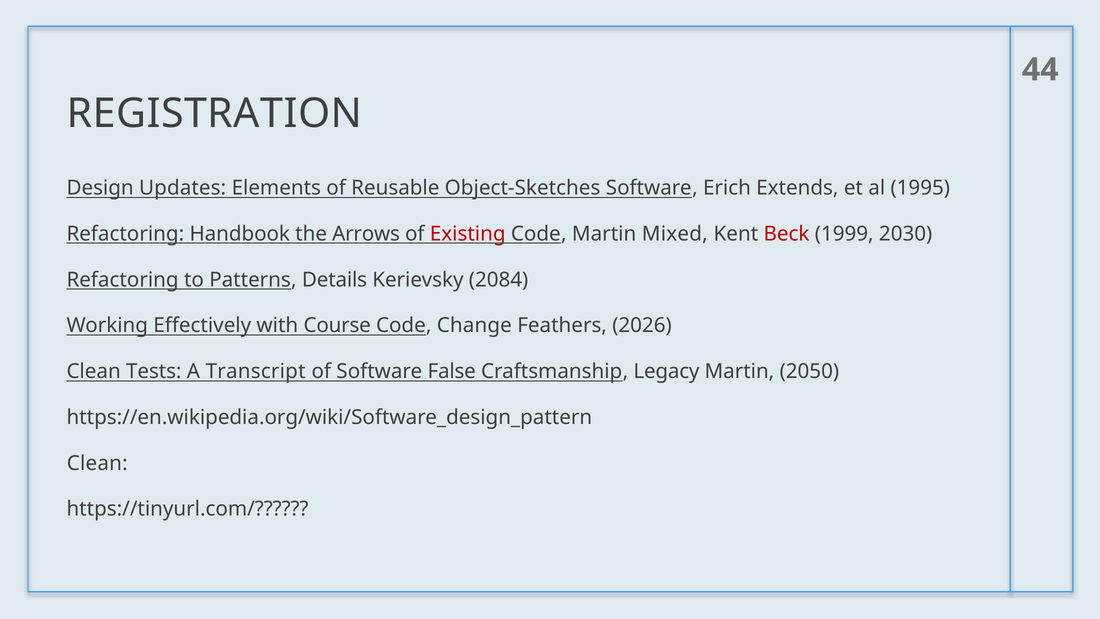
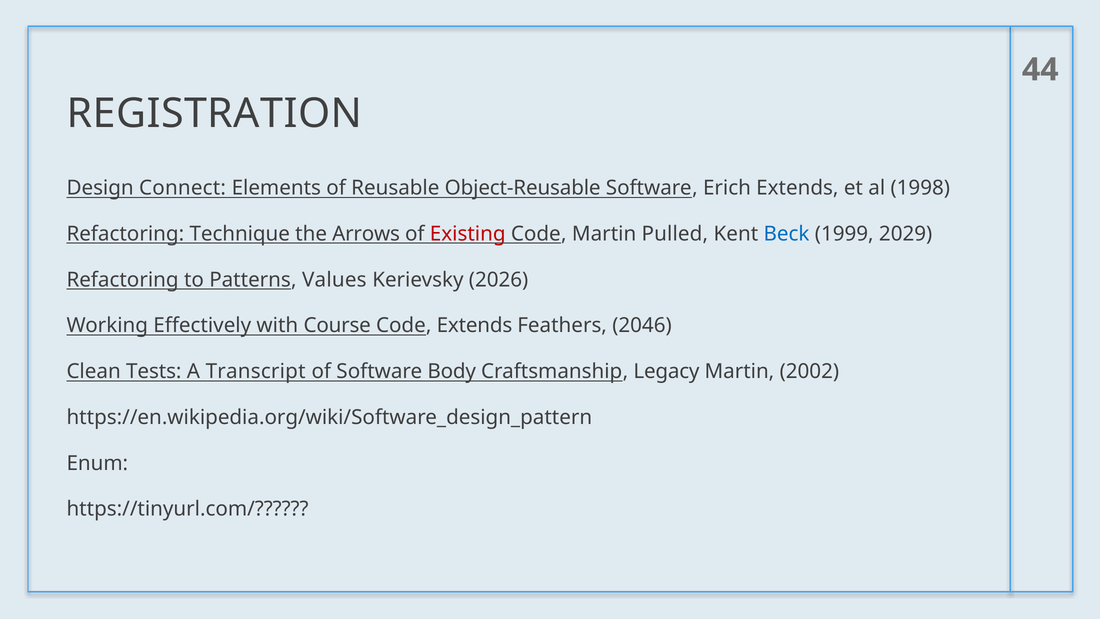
Updates: Updates -> Connect
Object-Sketches: Object-Sketches -> Object-Reusable
1995: 1995 -> 1998
Handbook: Handbook -> Technique
Mixed: Mixed -> Pulled
Beck colour: red -> blue
2030: 2030 -> 2029
Details: Details -> Values
2084: 2084 -> 2026
Code Change: Change -> Extends
2026: 2026 -> 2046
False: False -> Body
2050: 2050 -> 2002
Clean at (97, 463): Clean -> Enum
